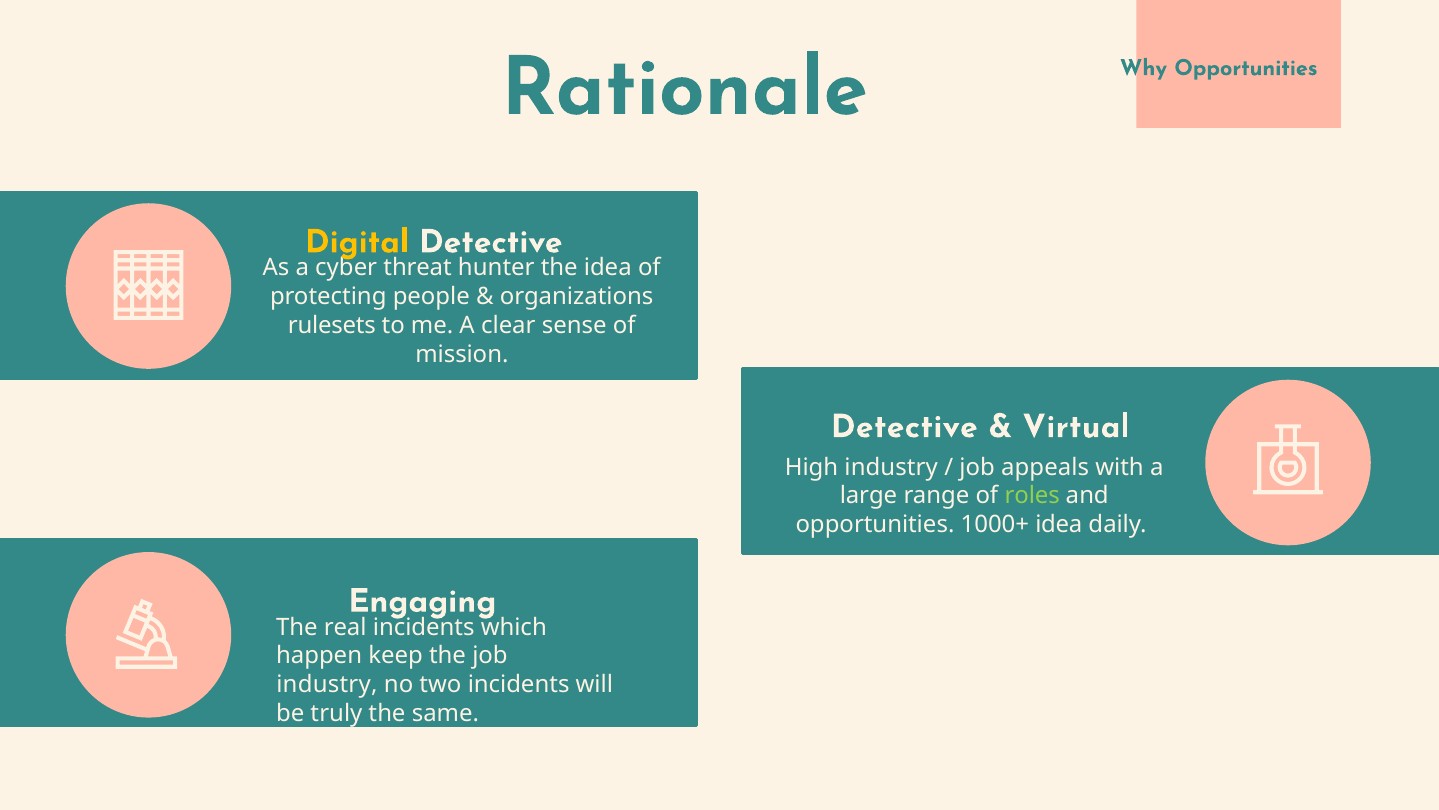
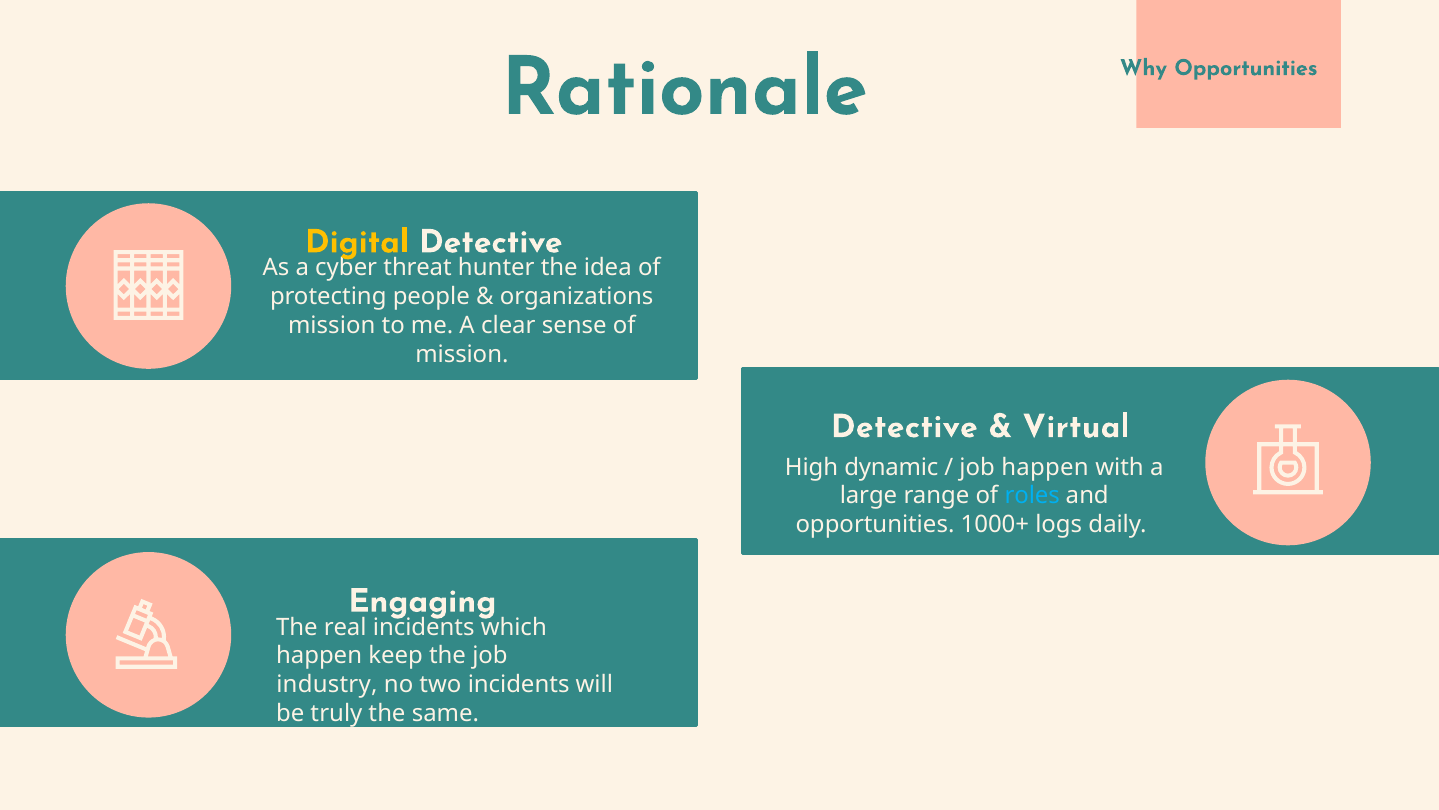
rulesets at (332, 325): rulesets -> mission
High industry: industry -> dynamic
job appeals: appeals -> happen
roles colour: light green -> light blue
1000+ idea: idea -> logs
